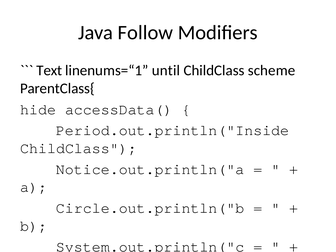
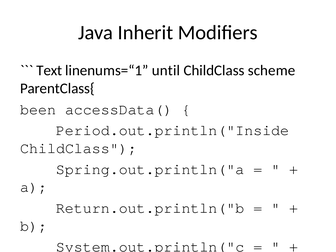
Follow: Follow -> Inherit
hide: hide -> been
Notice.out.println("a: Notice.out.println("a -> Spring.out.println("a
Circle.out.println("b: Circle.out.println("b -> Return.out.println("b
